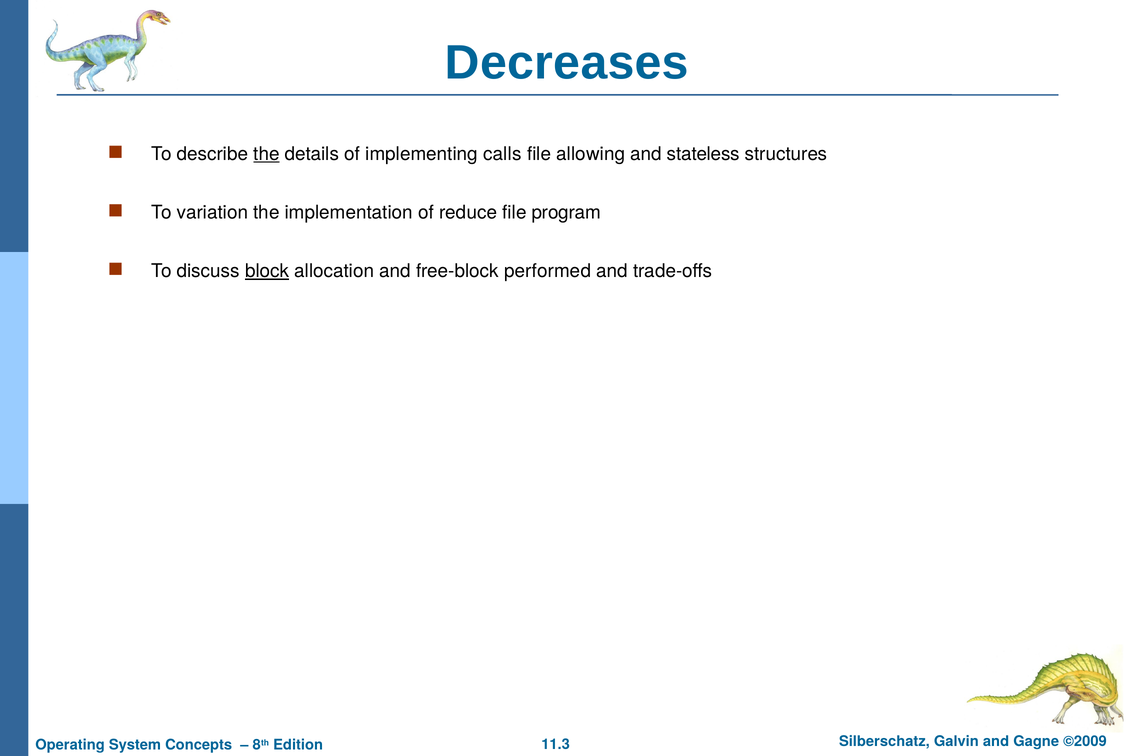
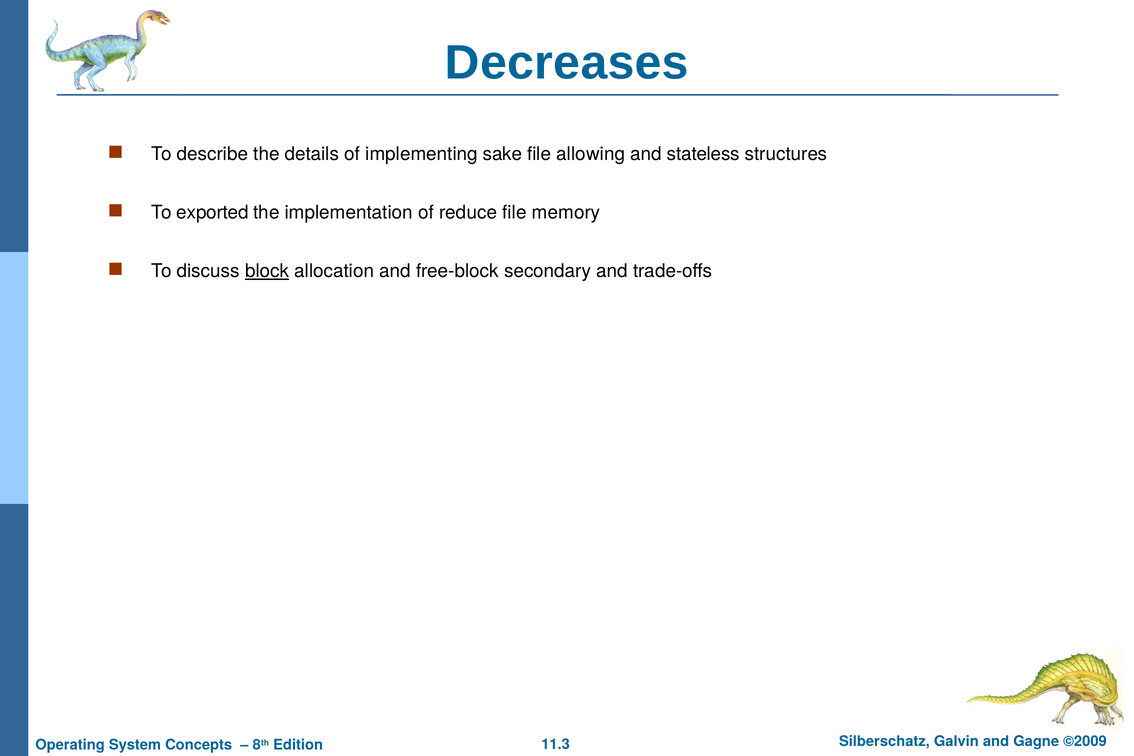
the at (266, 154) underline: present -> none
calls: calls -> sake
variation: variation -> exported
program: program -> memory
performed: performed -> secondary
